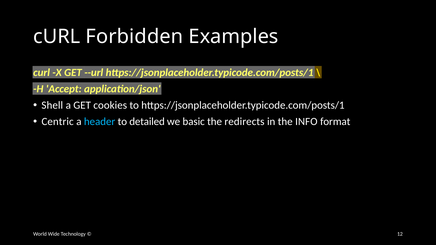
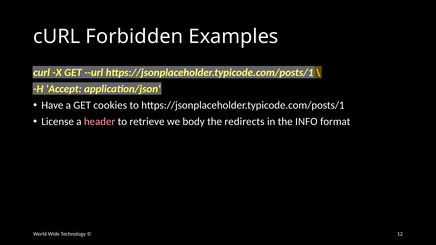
Shell: Shell -> Have
Centric: Centric -> License
header colour: light blue -> pink
detailed: detailed -> retrieve
basic: basic -> body
